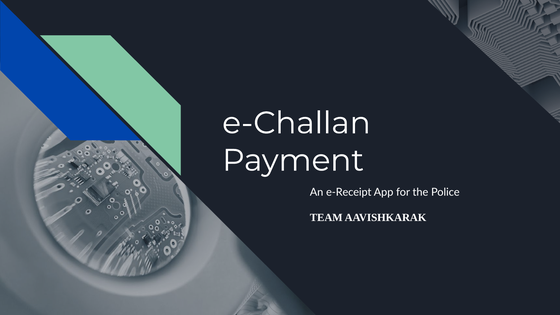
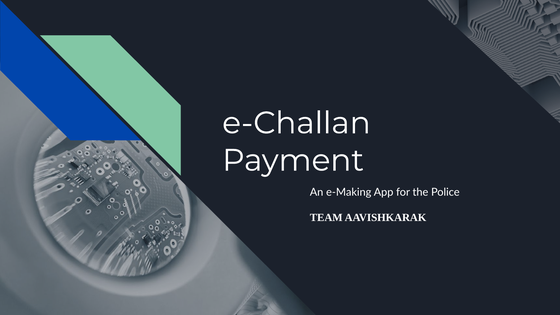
e-Receipt: e-Receipt -> e-Making
